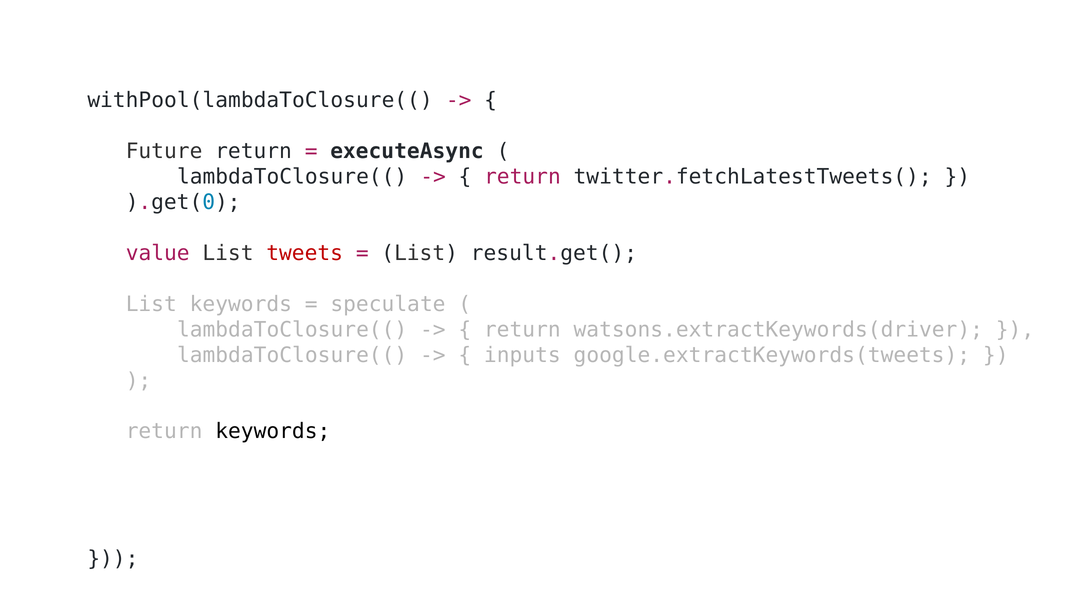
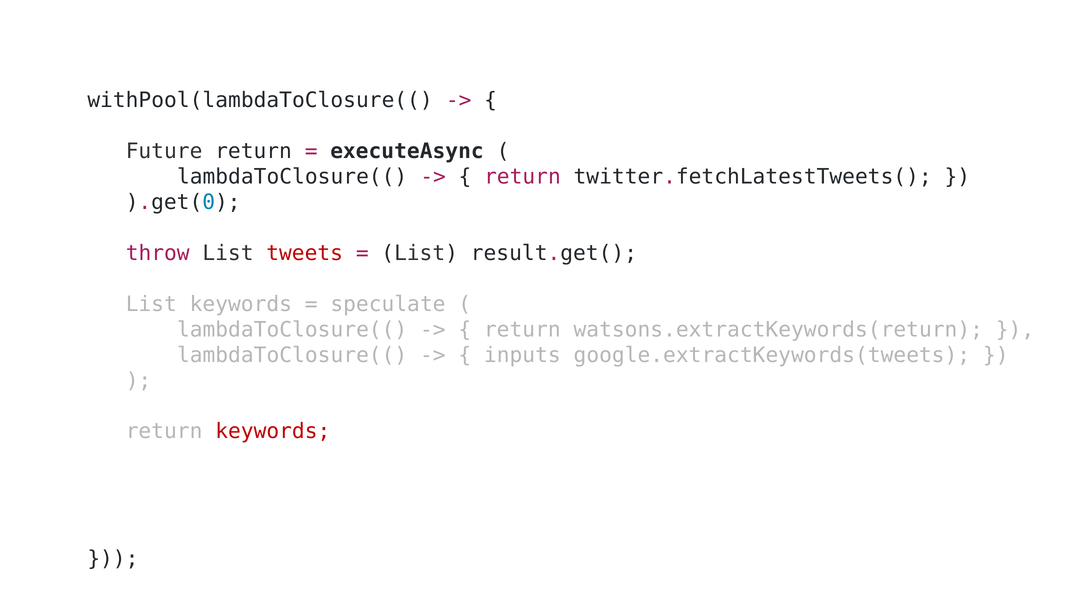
value: value -> throw
watsons.extractKeywords(driver: watsons.extractKeywords(driver -> watsons.extractKeywords(return
keywords at (273, 431) colour: black -> red
